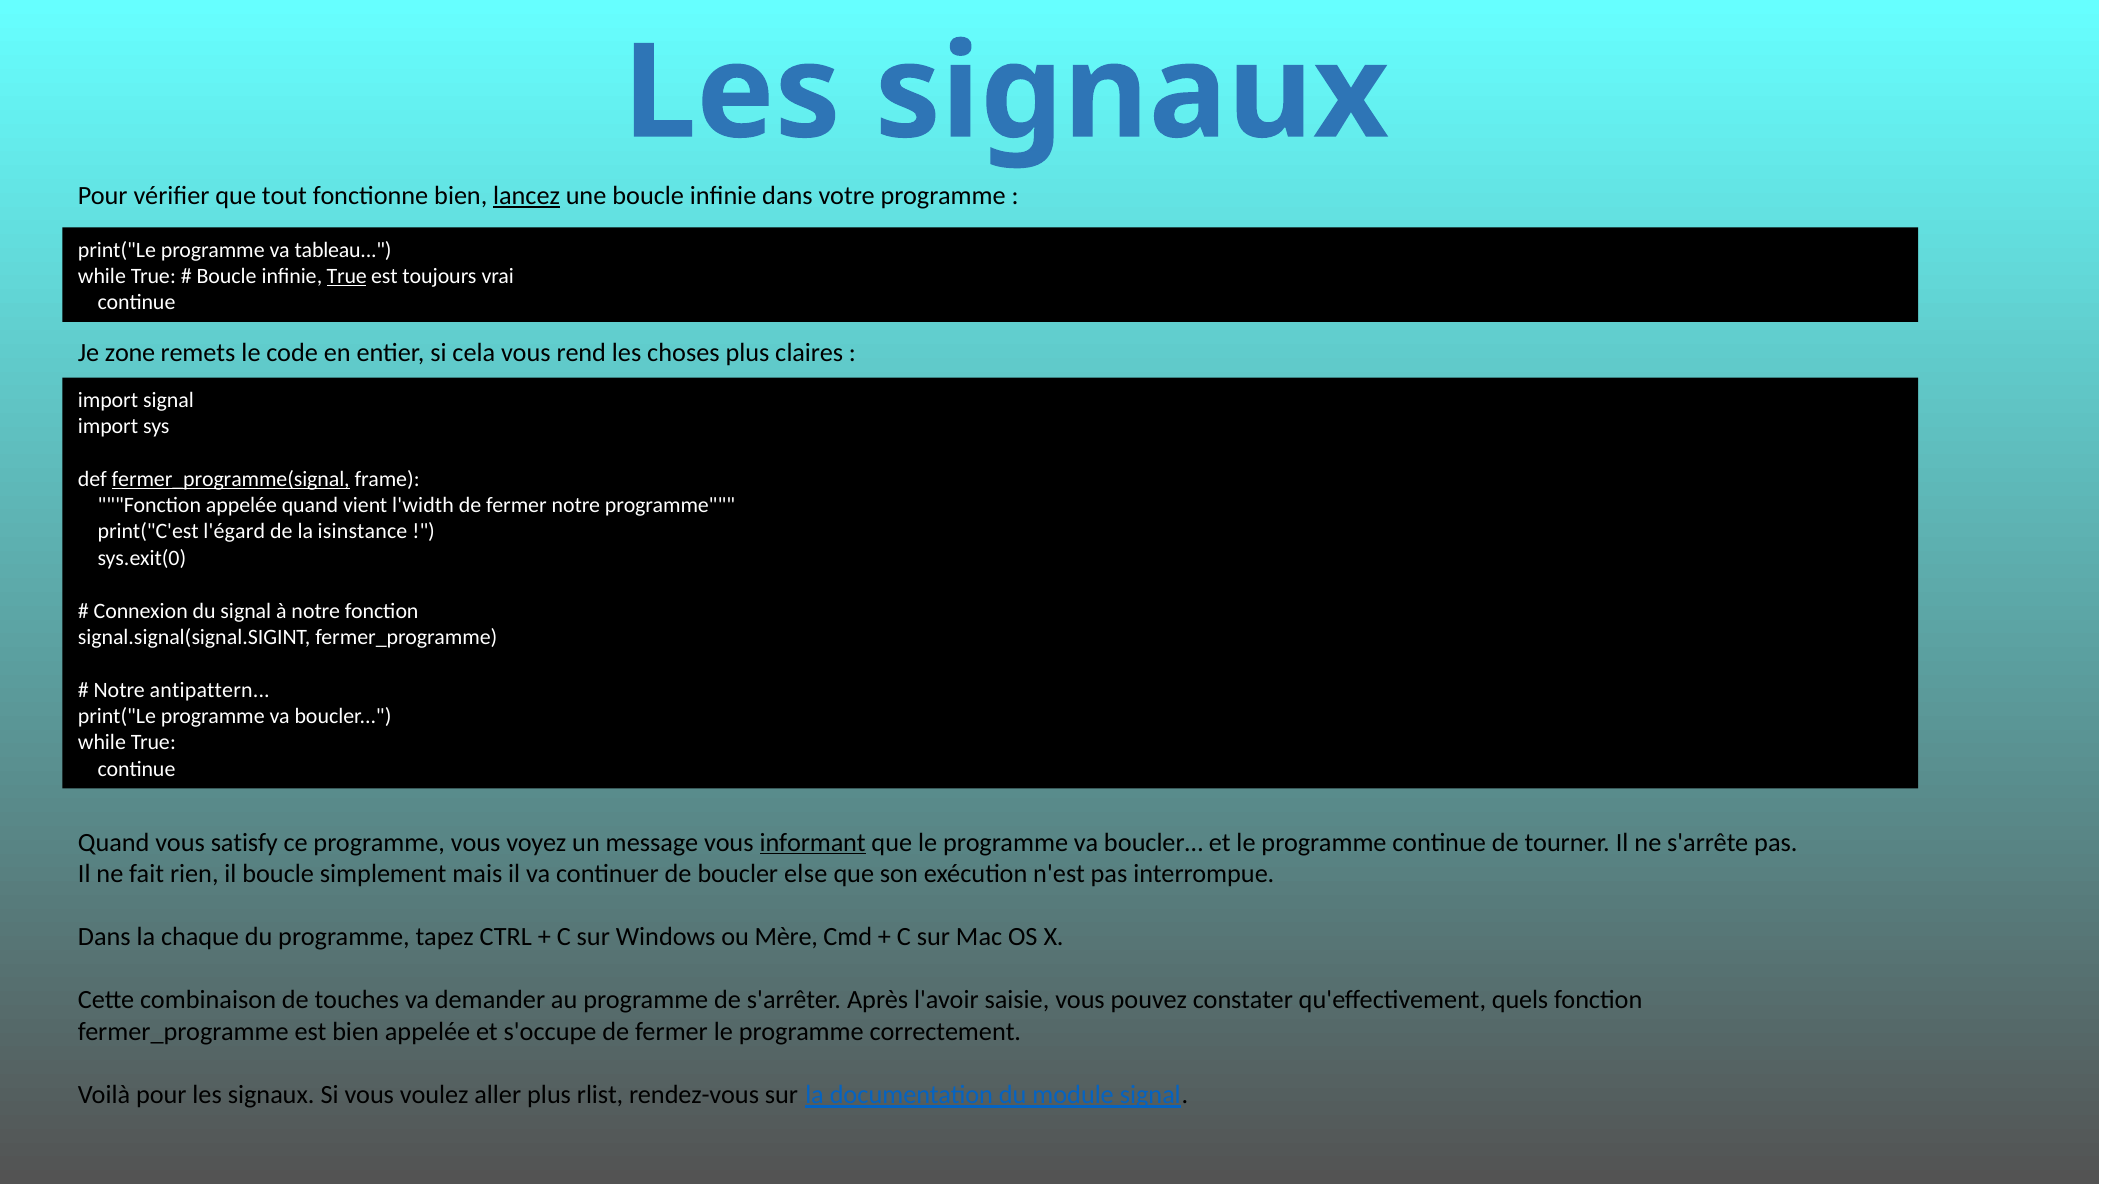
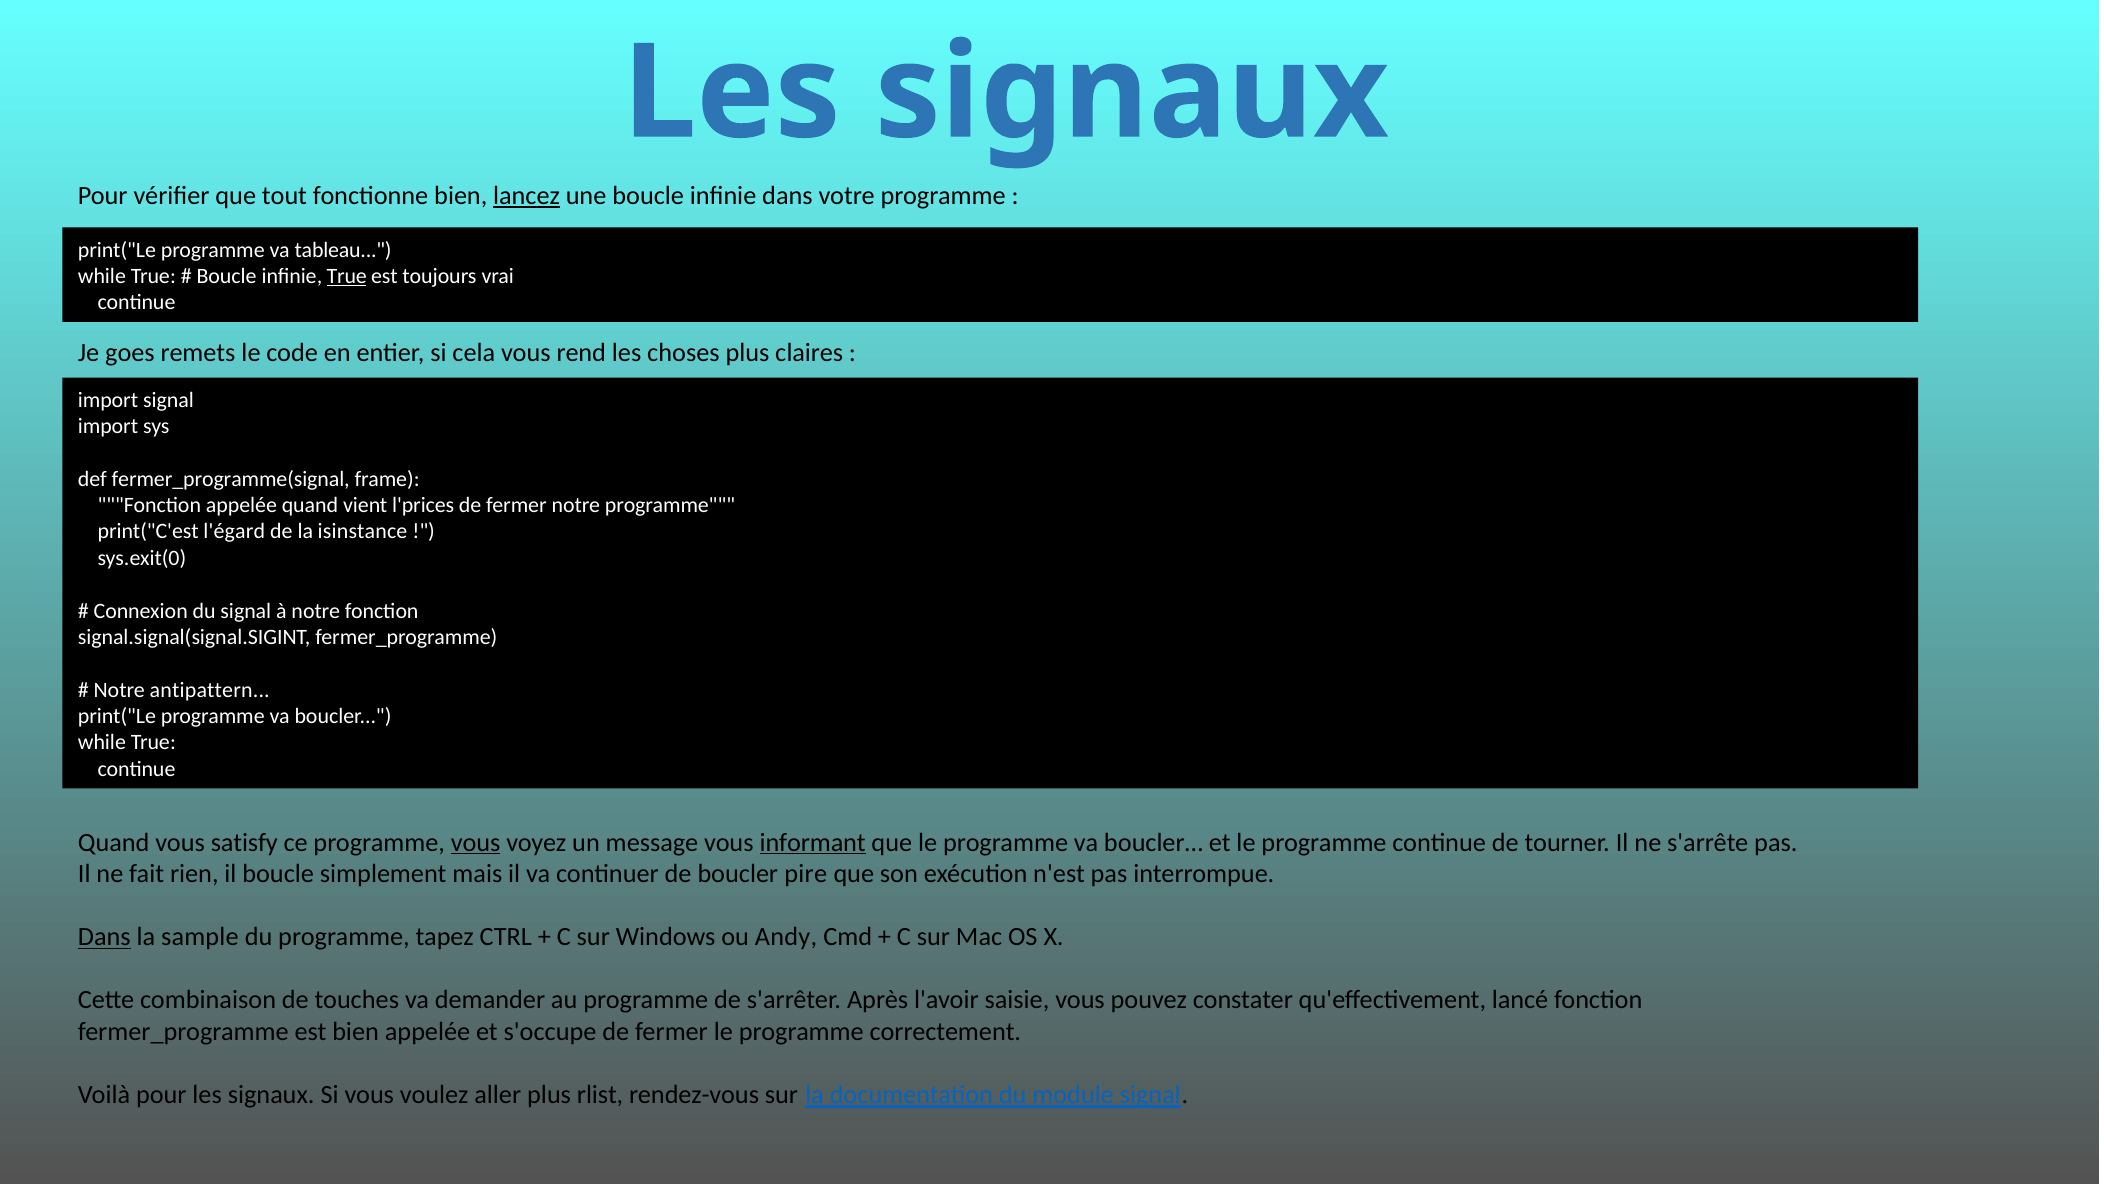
zone: zone -> goes
fermer_programme(signal underline: present -> none
l'width: l'width -> l'prices
vous at (476, 842) underline: none -> present
else: else -> pire
Dans at (104, 937) underline: none -> present
chaque: chaque -> sample
Mère: Mère -> Andy
quels: quels -> lancé
